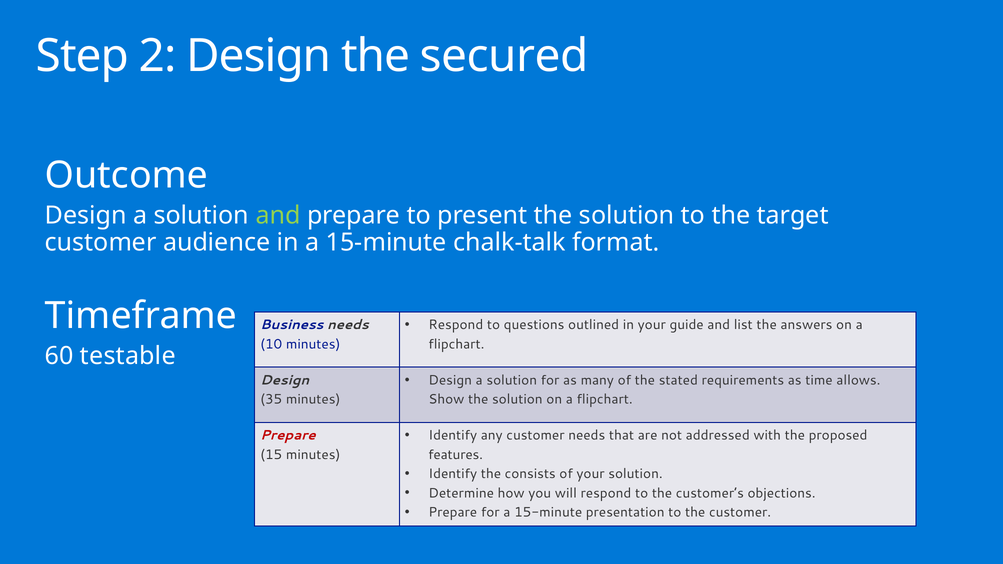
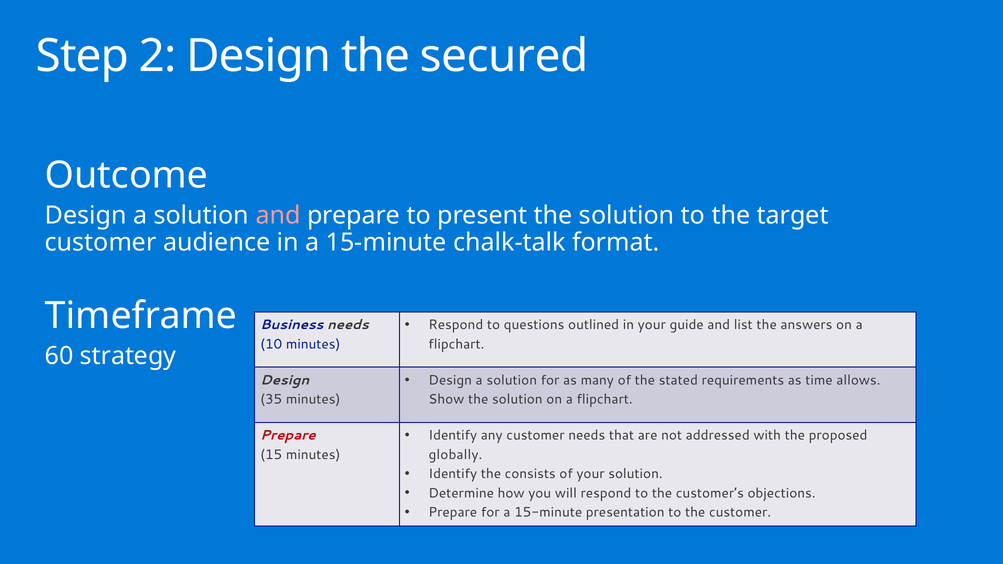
and at (278, 216) colour: light green -> pink
testable: testable -> strategy
features: features -> globally
